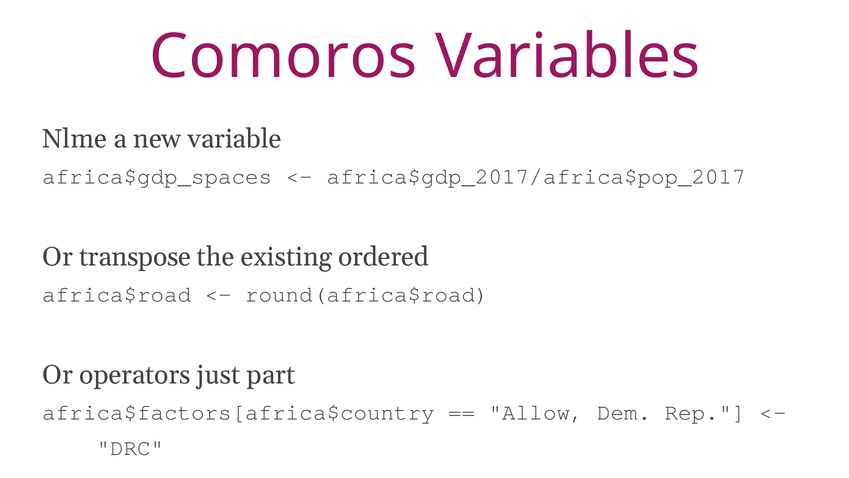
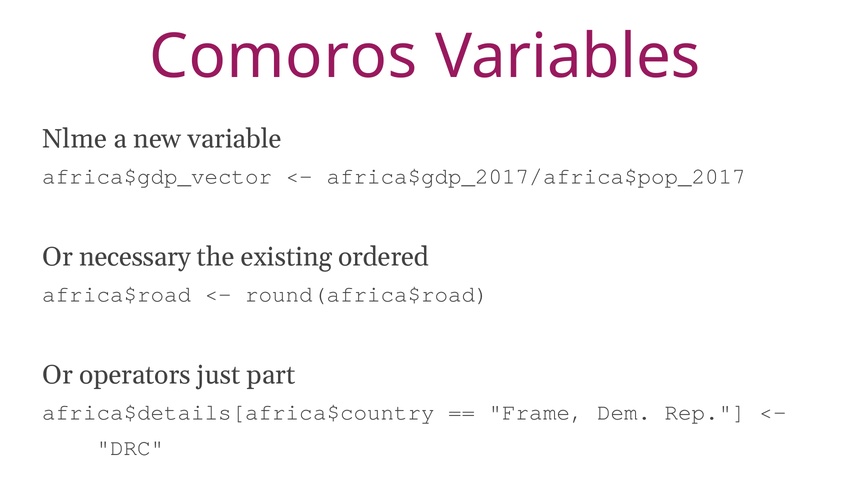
africa$gdp_spaces: africa$gdp_spaces -> africa$gdp_vector
transpose: transpose -> necessary
africa$factors[africa$country: africa$factors[africa$country -> africa$details[africa$country
Allow: Allow -> Frame
